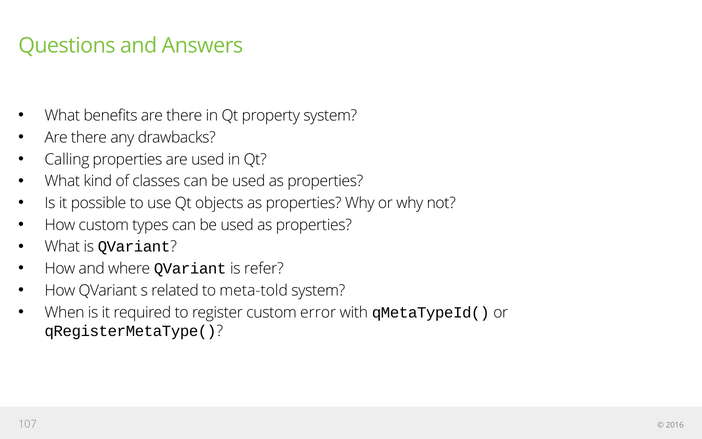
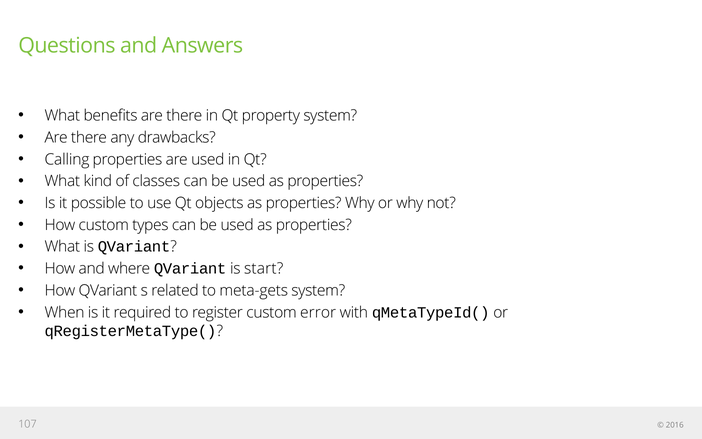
refer: refer -> start
meta-told: meta-told -> meta-gets
